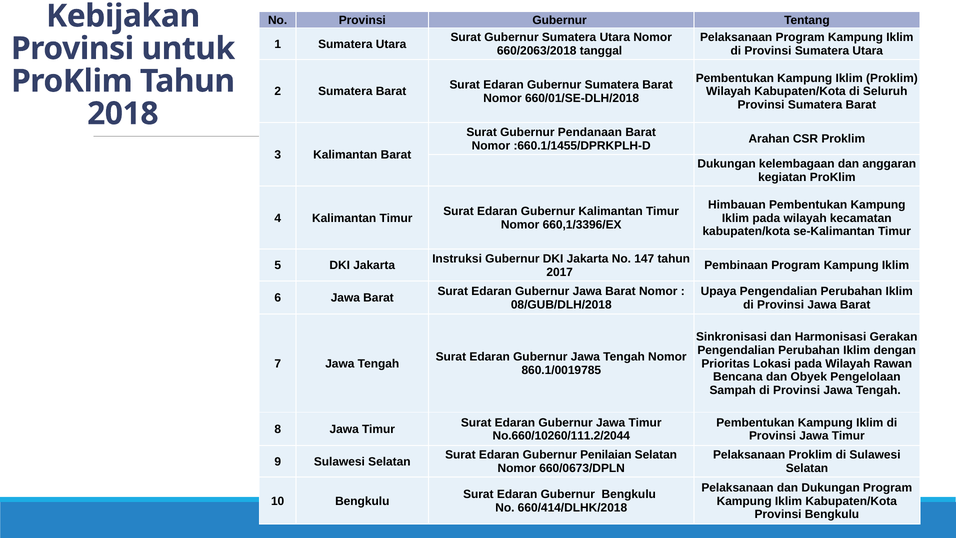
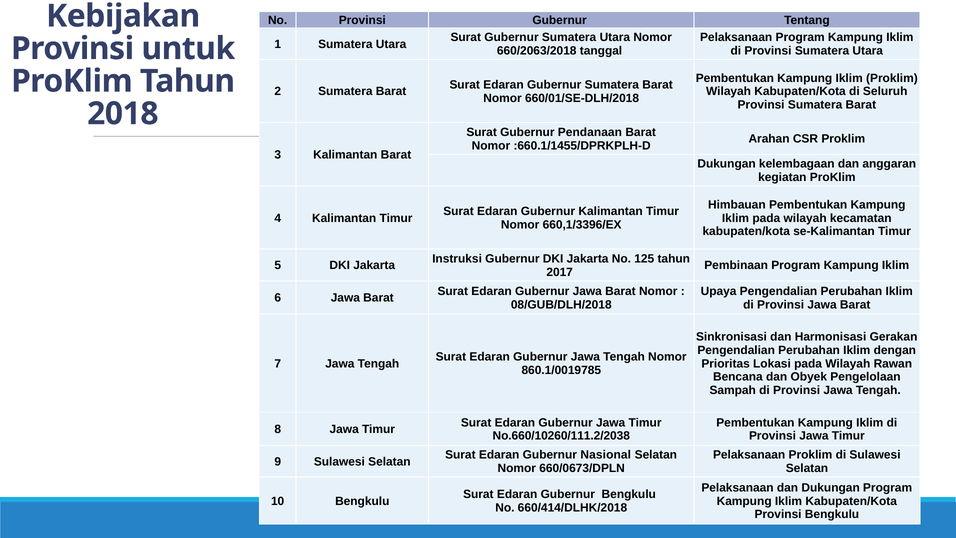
147: 147 -> 125
No.660/10260/111.2/2044: No.660/10260/111.2/2044 -> No.660/10260/111.2/2038
Penilaian: Penilaian -> Nasional
